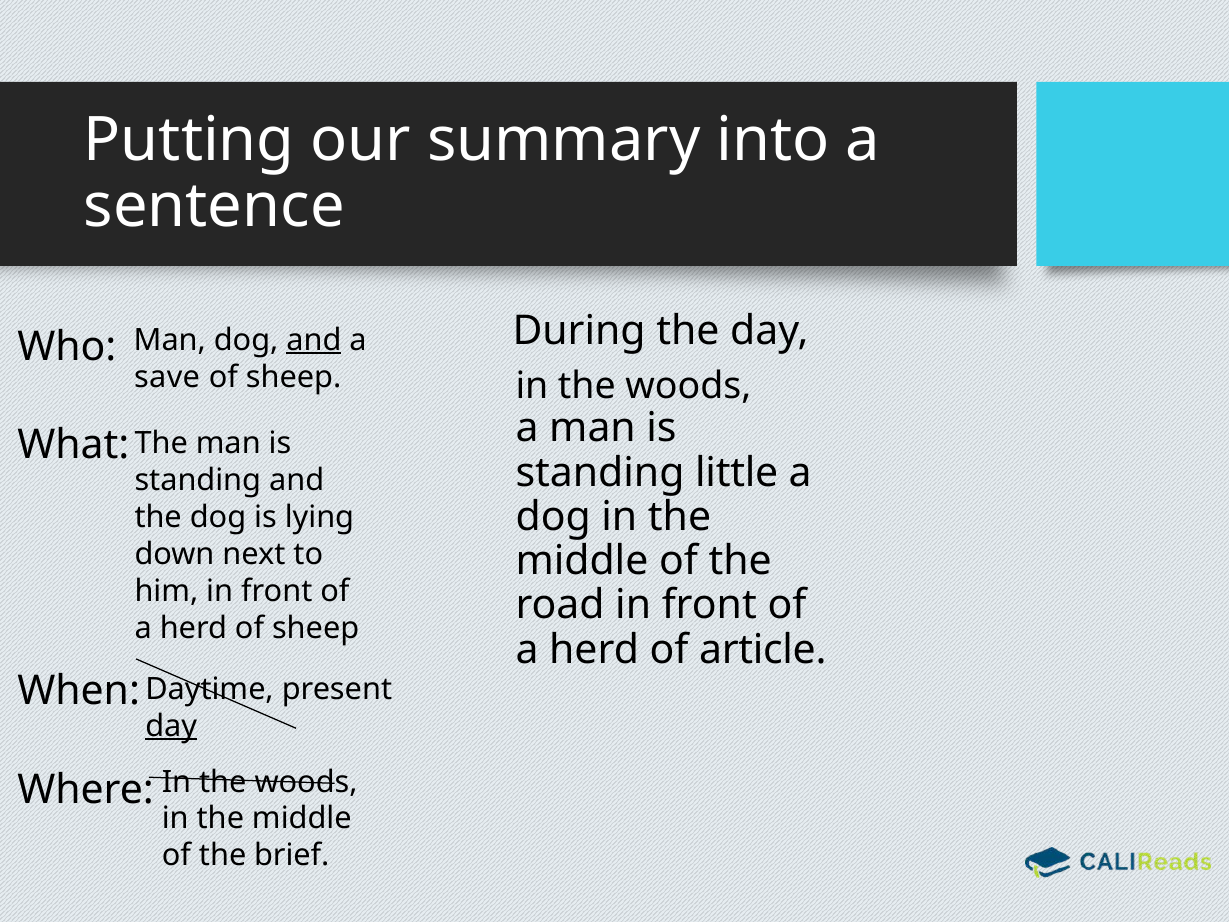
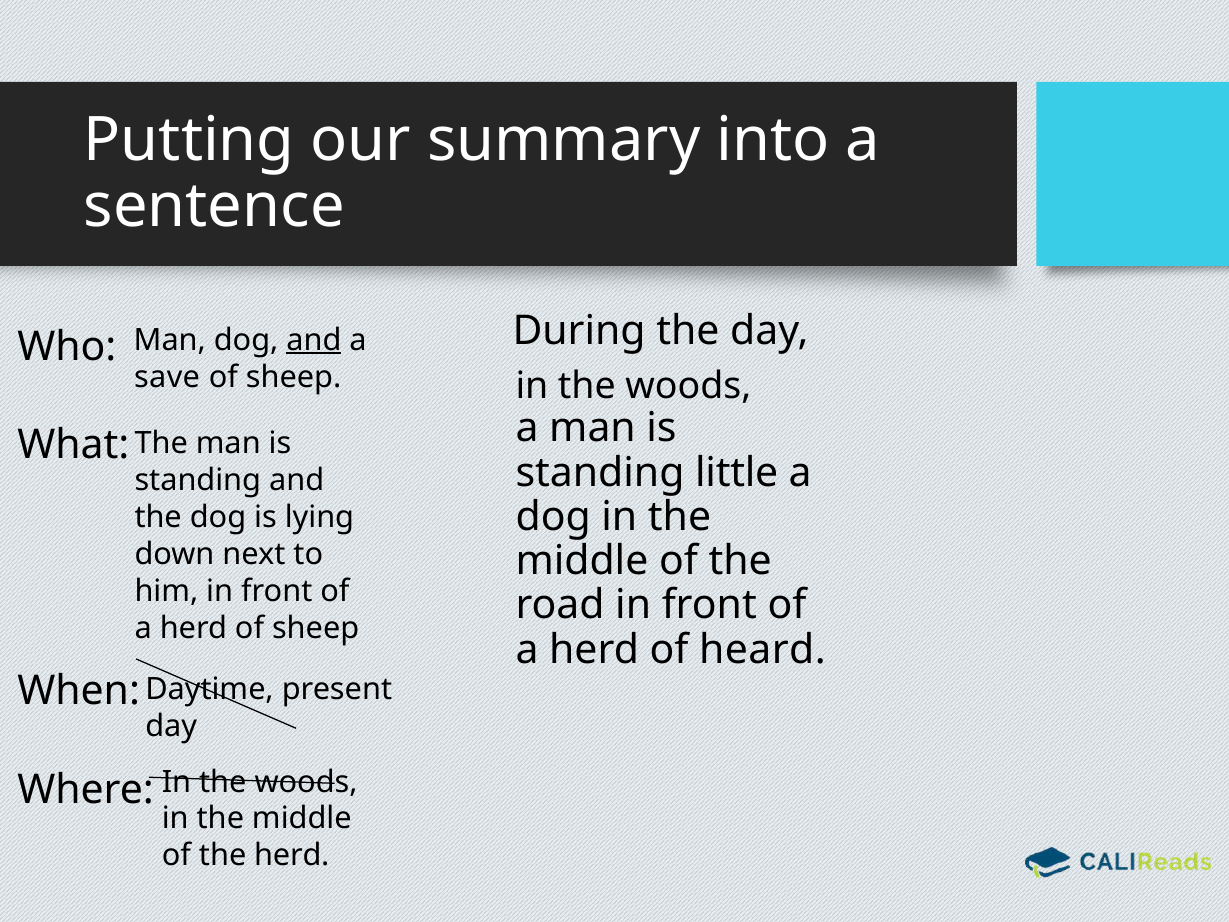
article: article -> heard
day at (171, 726) underline: present -> none
the brief: brief -> herd
